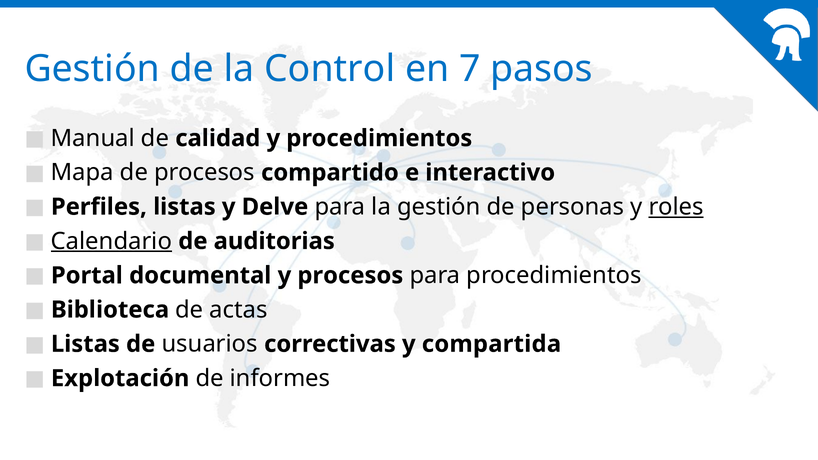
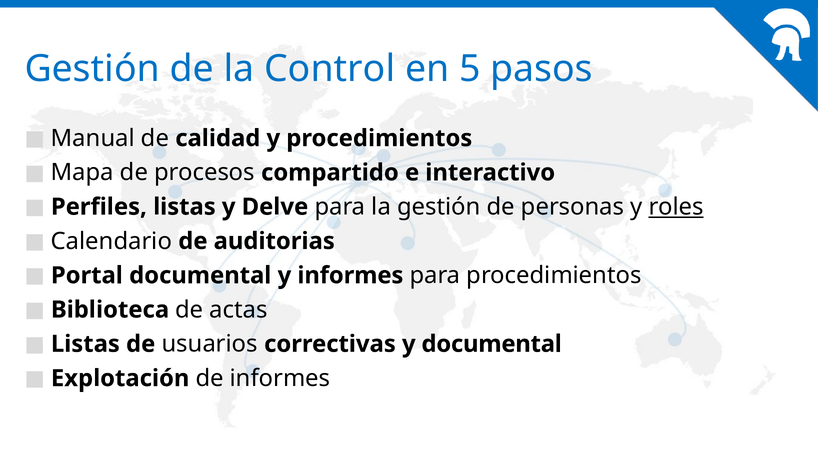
7: 7 -> 5
Calendario underline: present -> none
y procesos: procesos -> informes
y compartida: compartida -> documental
